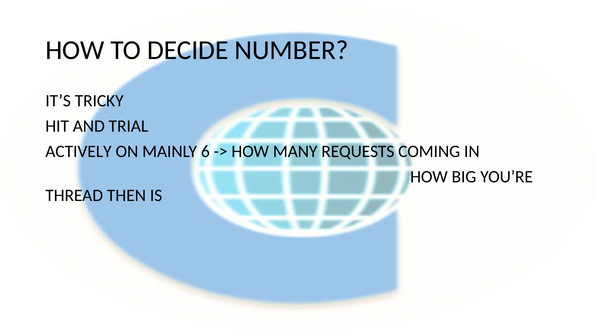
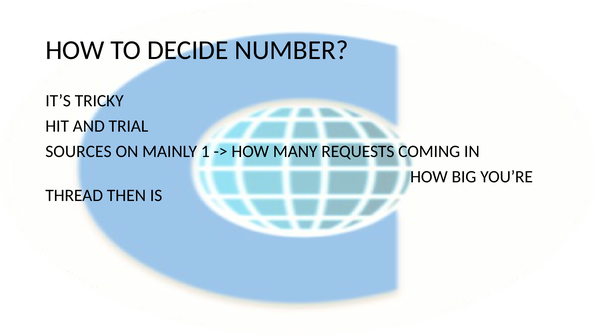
ACTIVELY: ACTIVELY -> SOURCES
6: 6 -> 1
